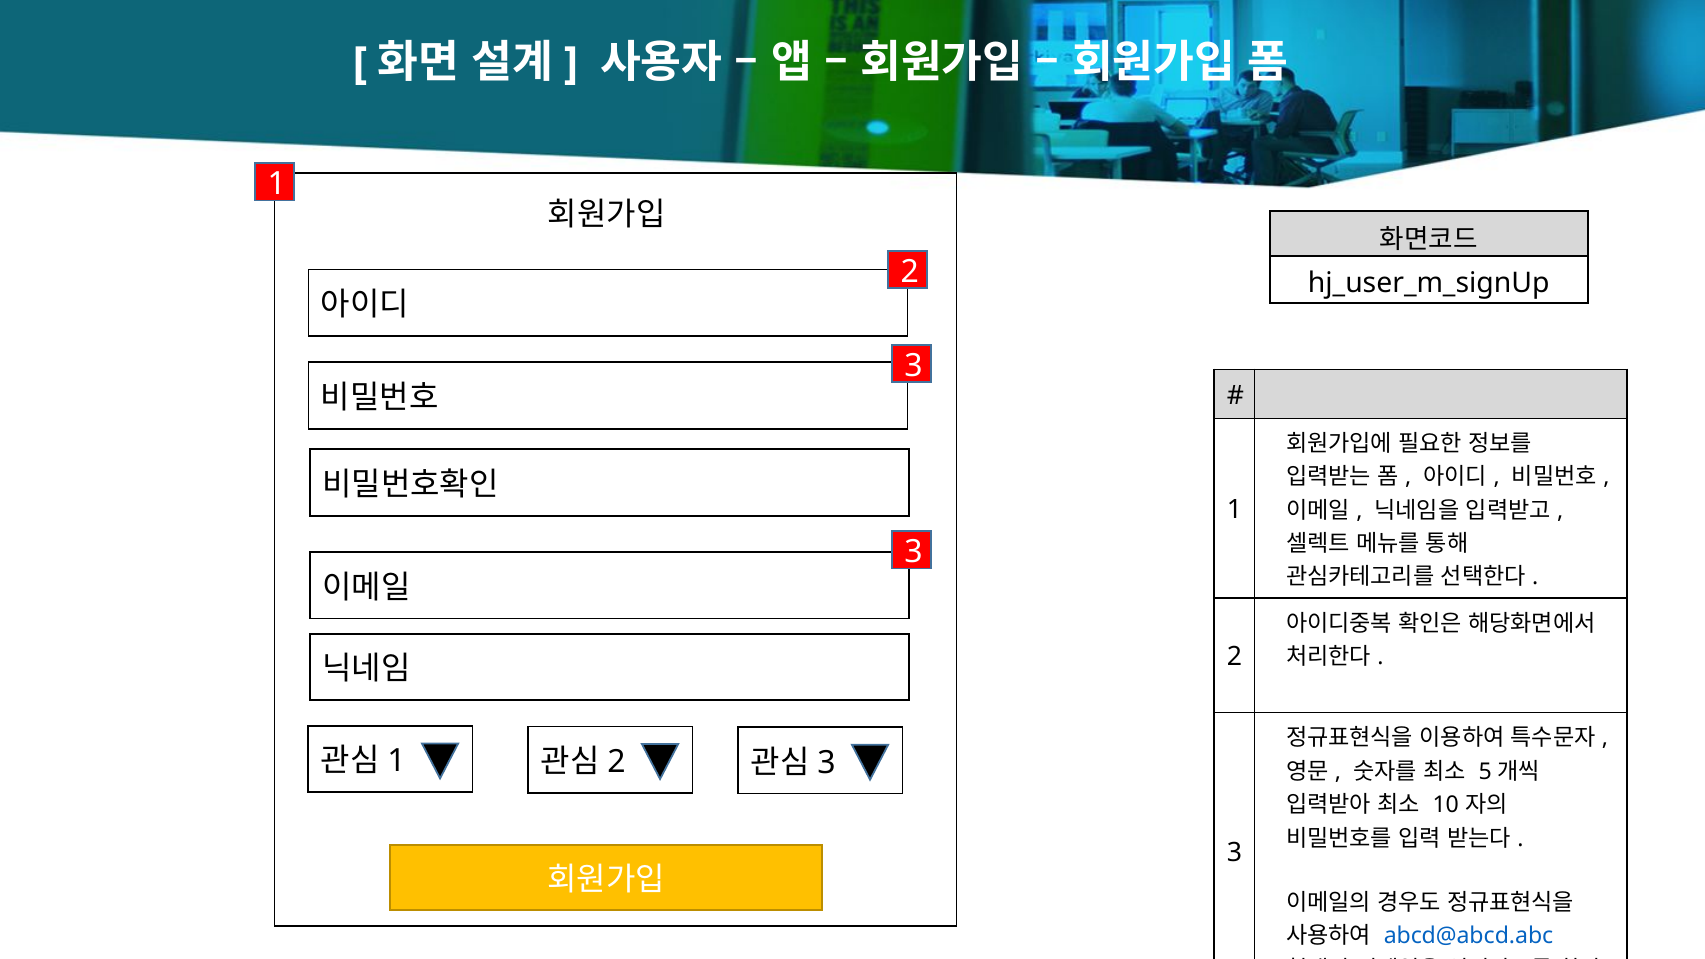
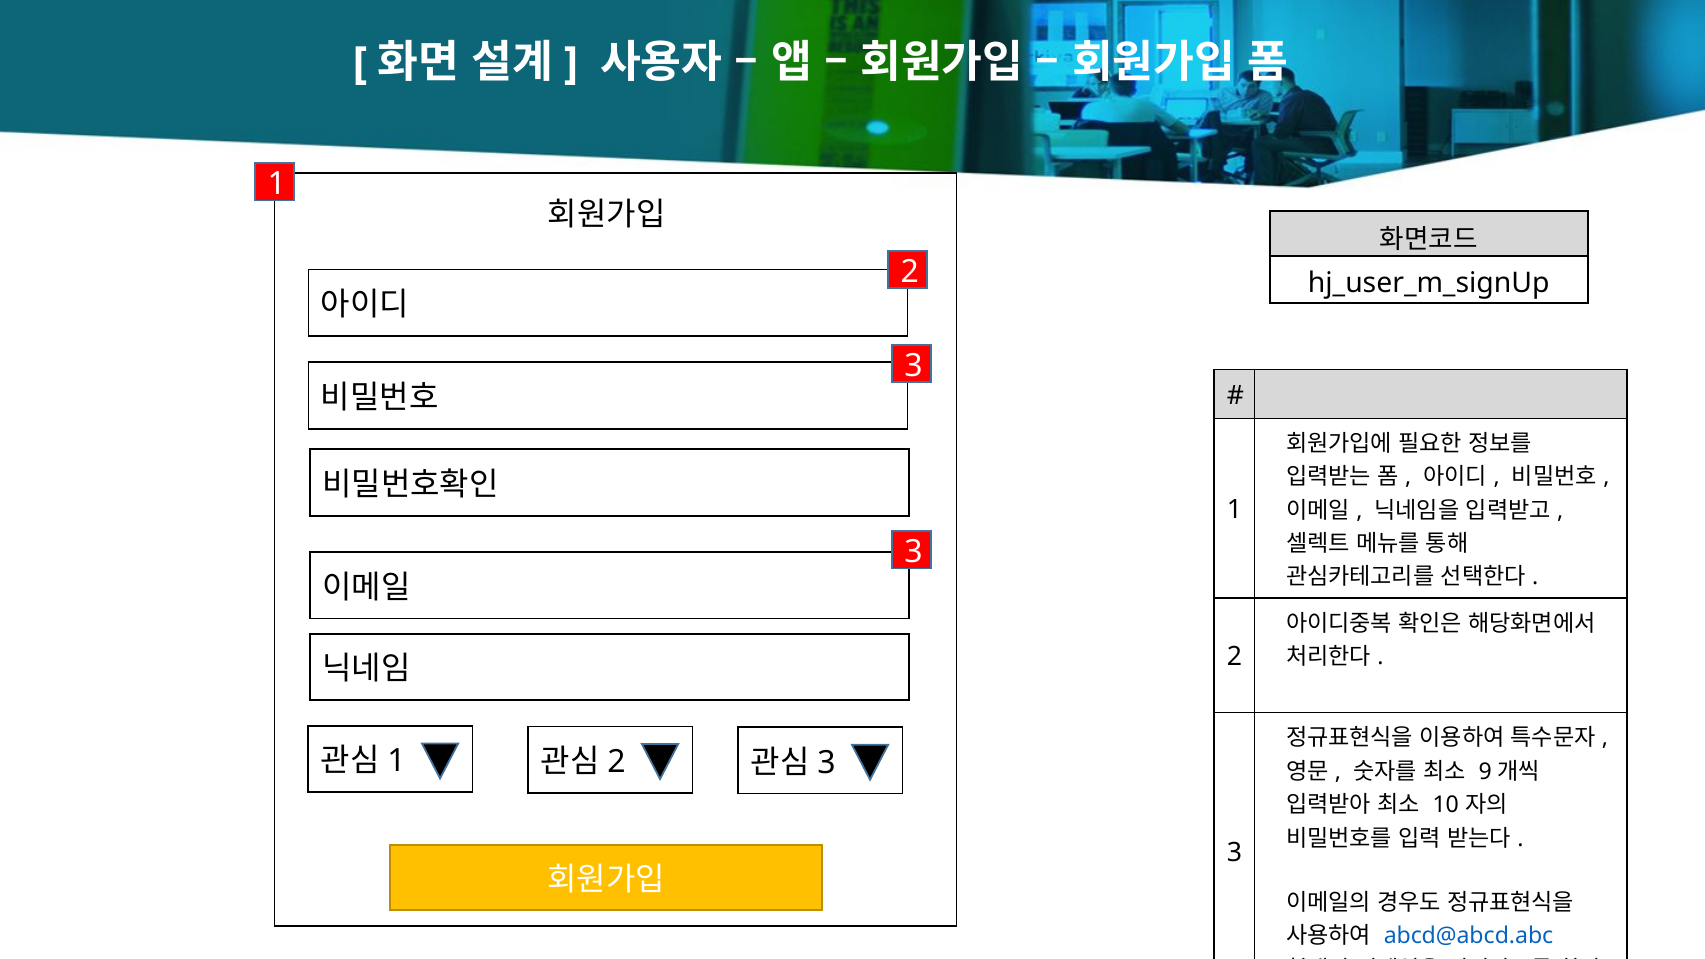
5: 5 -> 9
